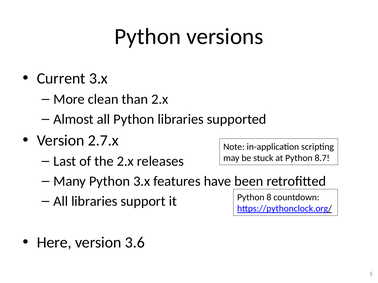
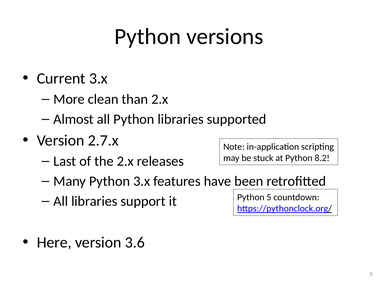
8.7: 8.7 -> 8.2
Python 8: 8 -> 5
